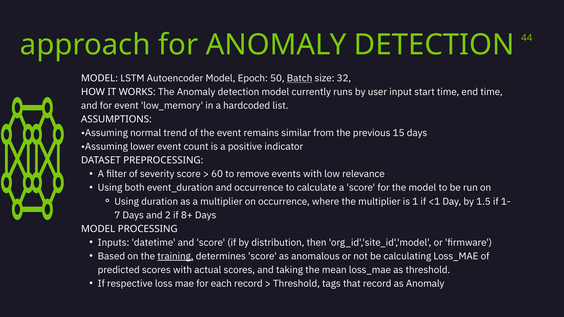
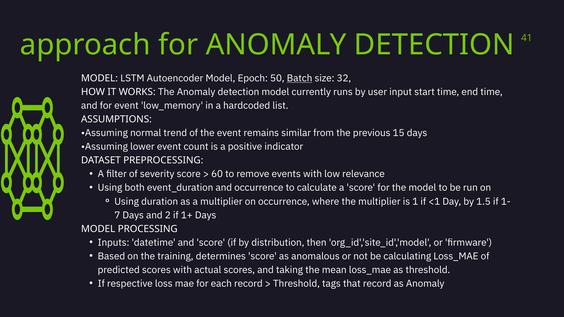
44: 44 -> 41
8+: 8+ -> 1+
training underline: present -> none
